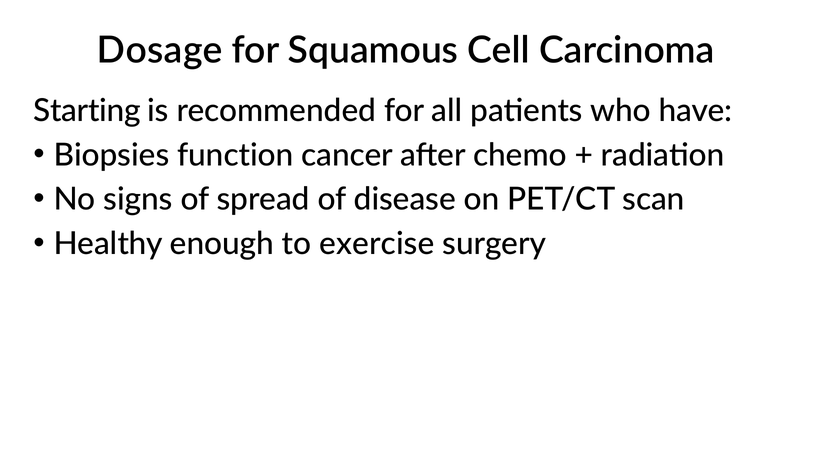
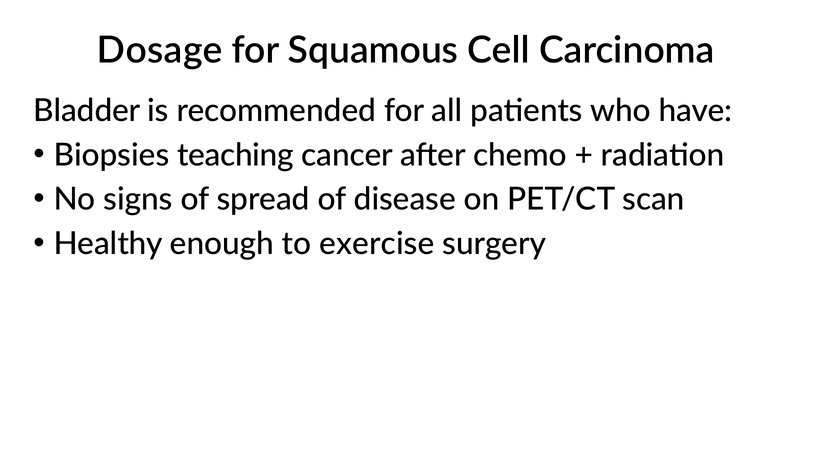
Starting: Starting -> Bladder
function: function -> teaching
